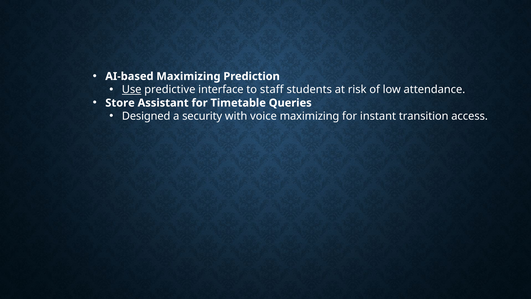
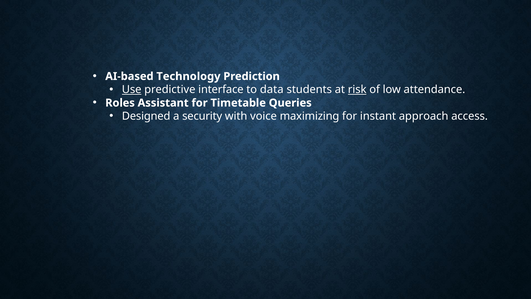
AI-based Maximizing: Maximizing -> Technology
staff: staff -> data
risk underline: none -> present
Store: Store -> Roles
transition: transition -> approach
